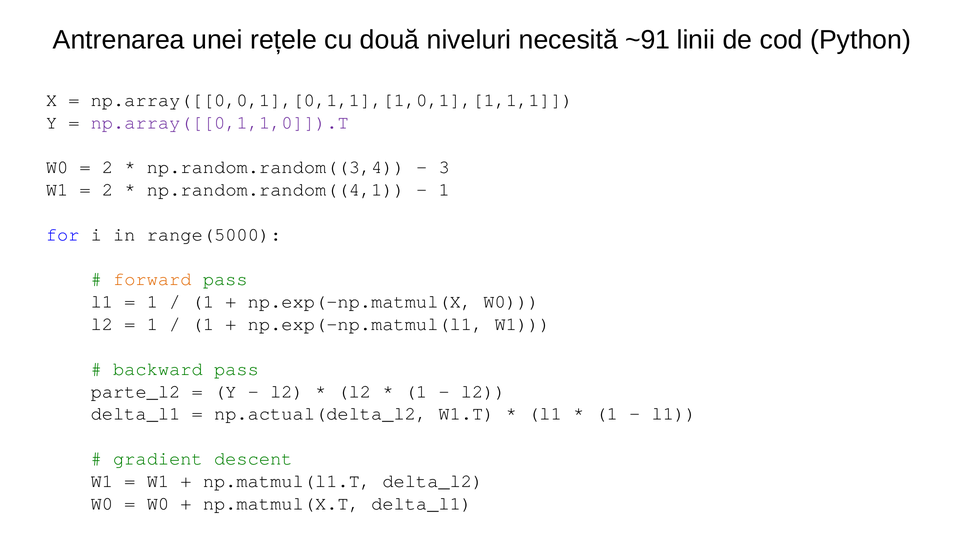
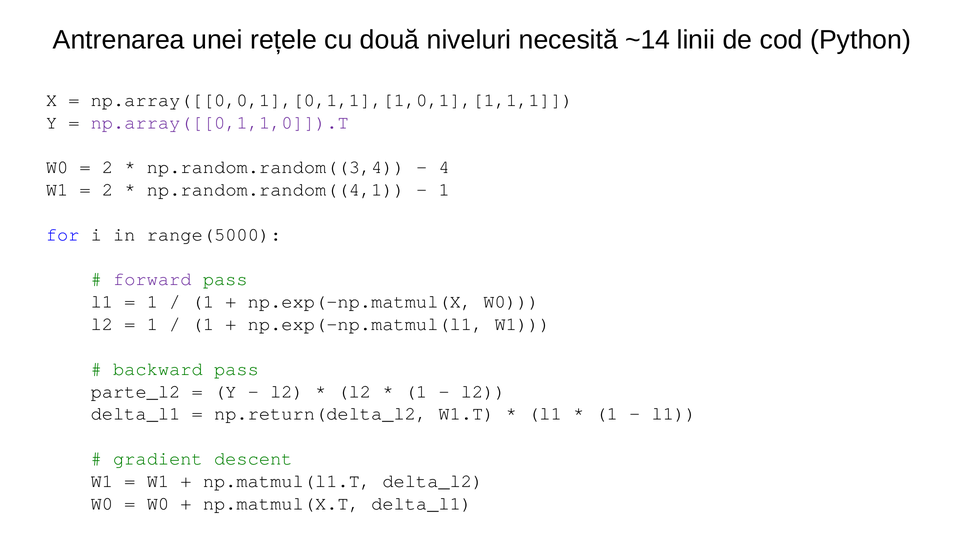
~91: ~91 -> ~14
3: 3 -> 4
forward colour: orange -> purple
np.actual(delta_l2: np.actual(delta_l2 -> np.return(delta_l2
